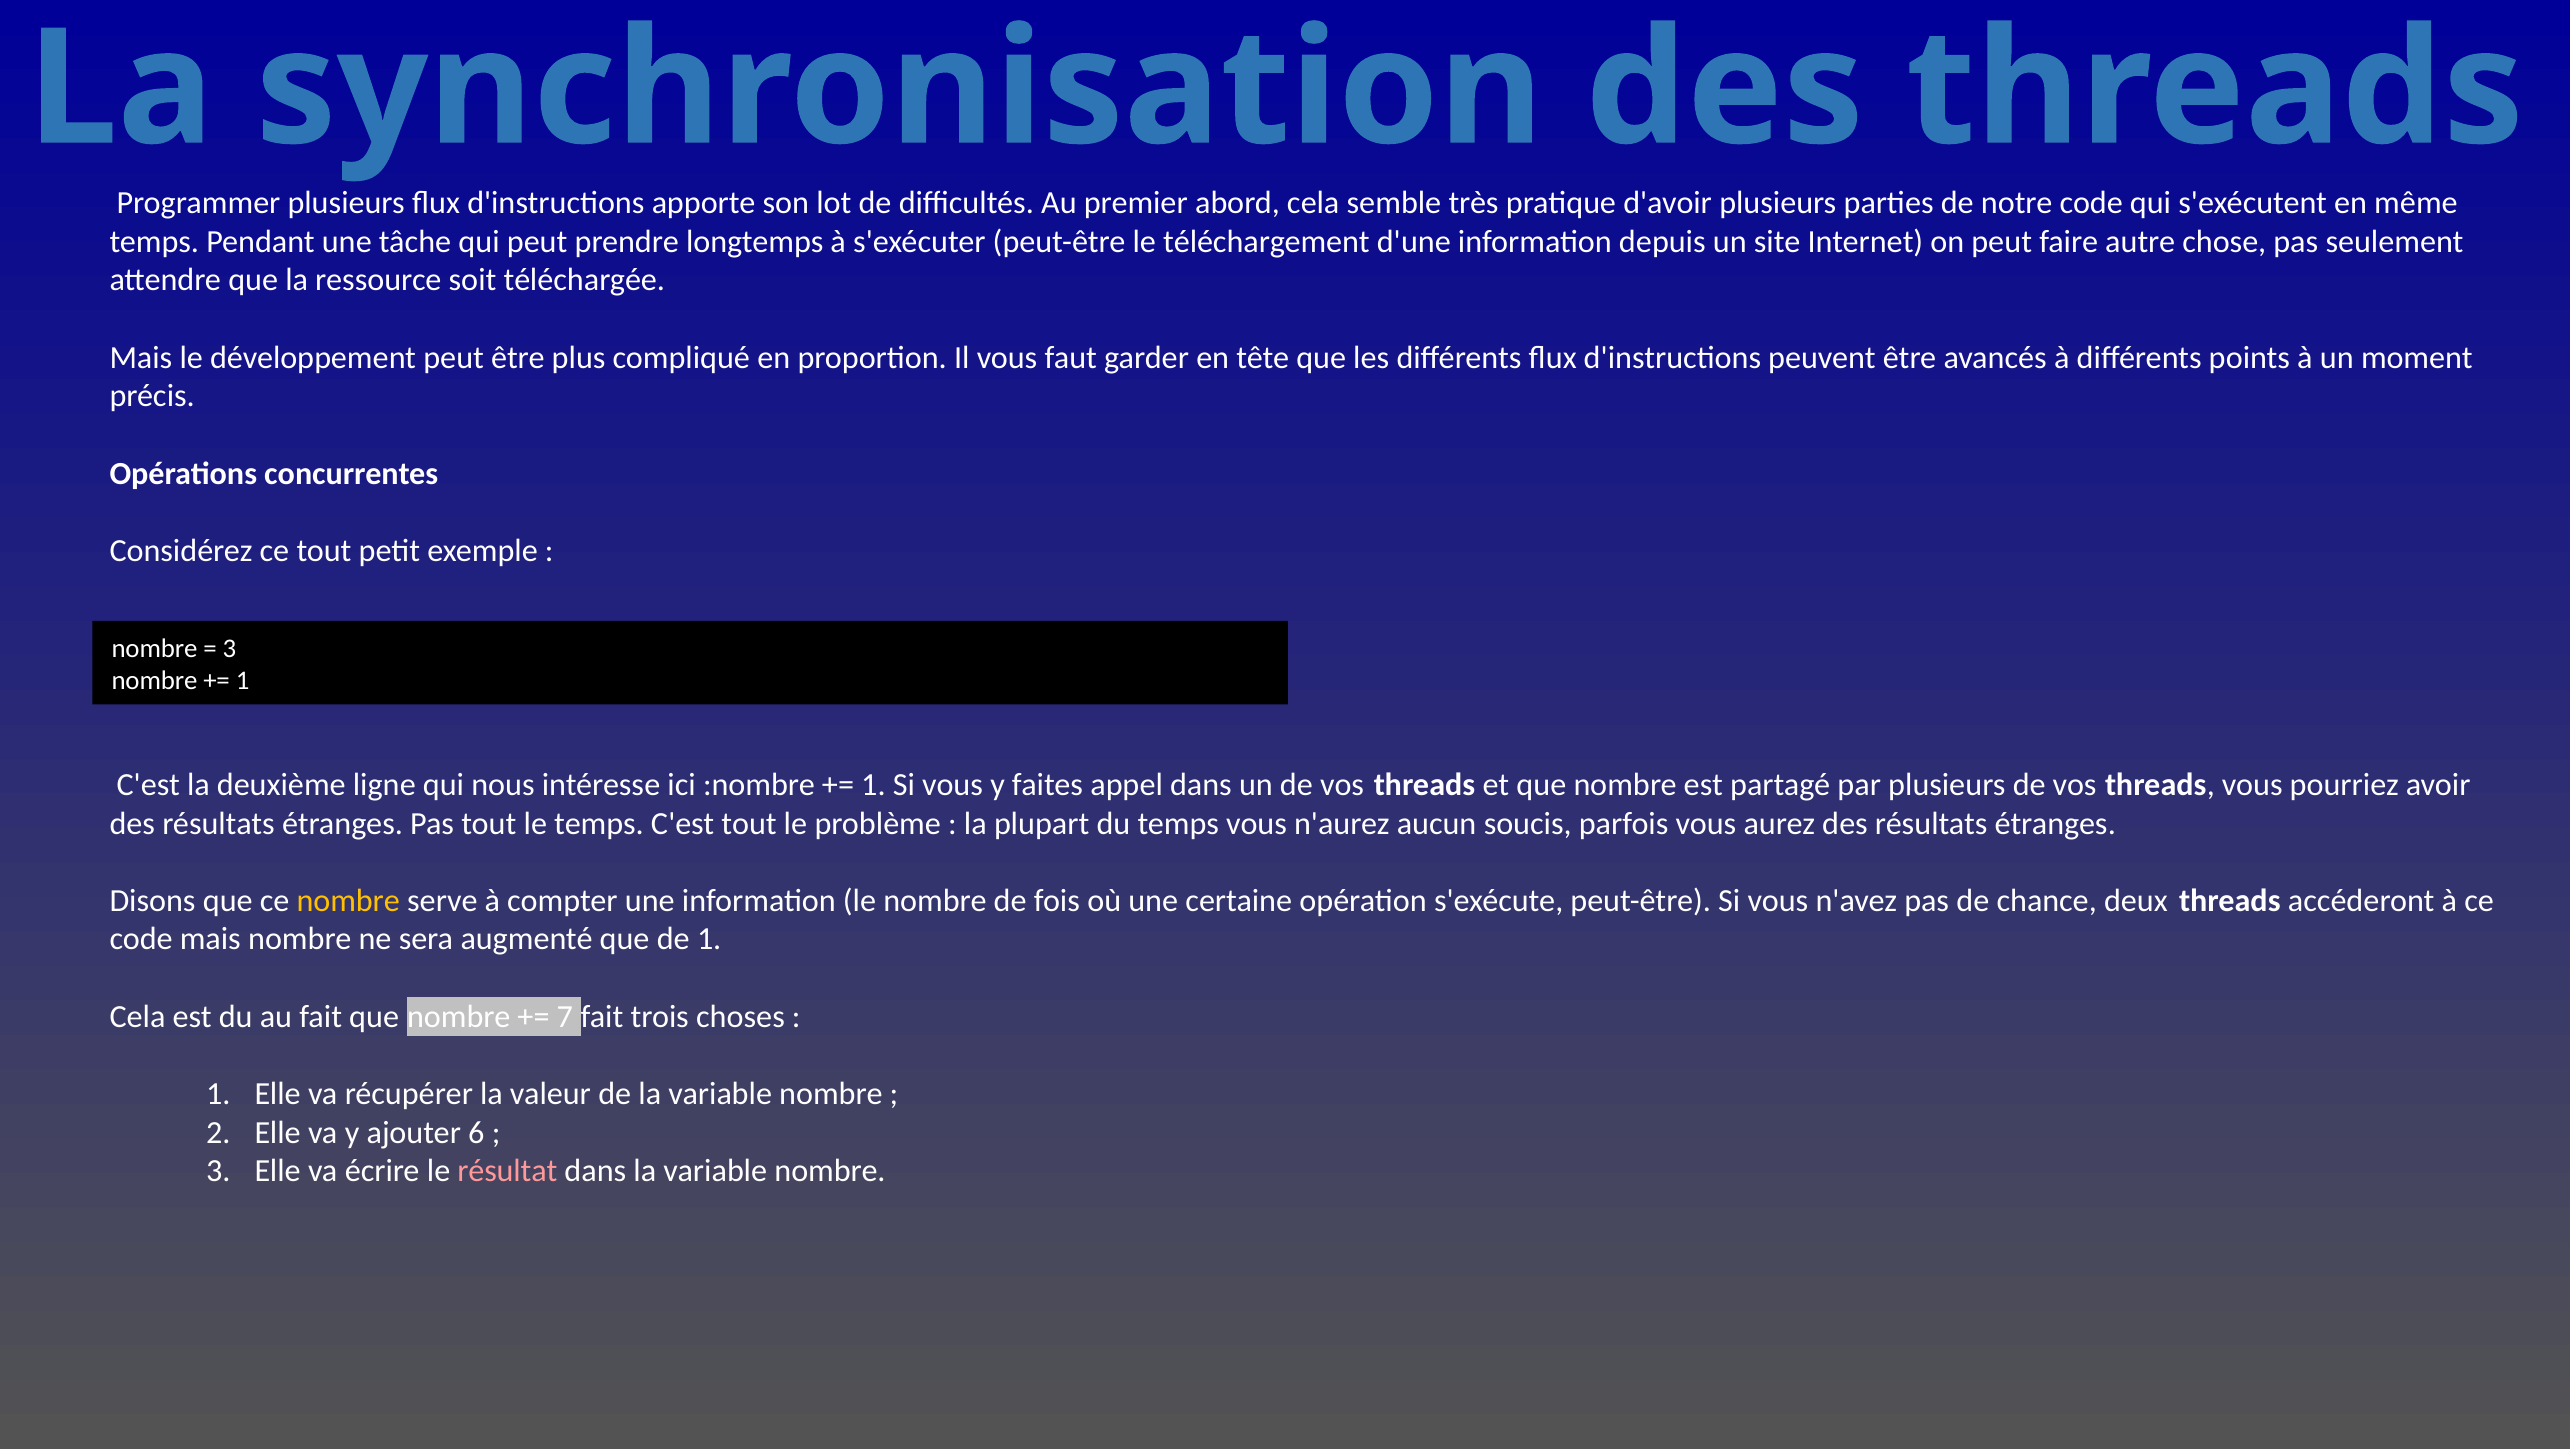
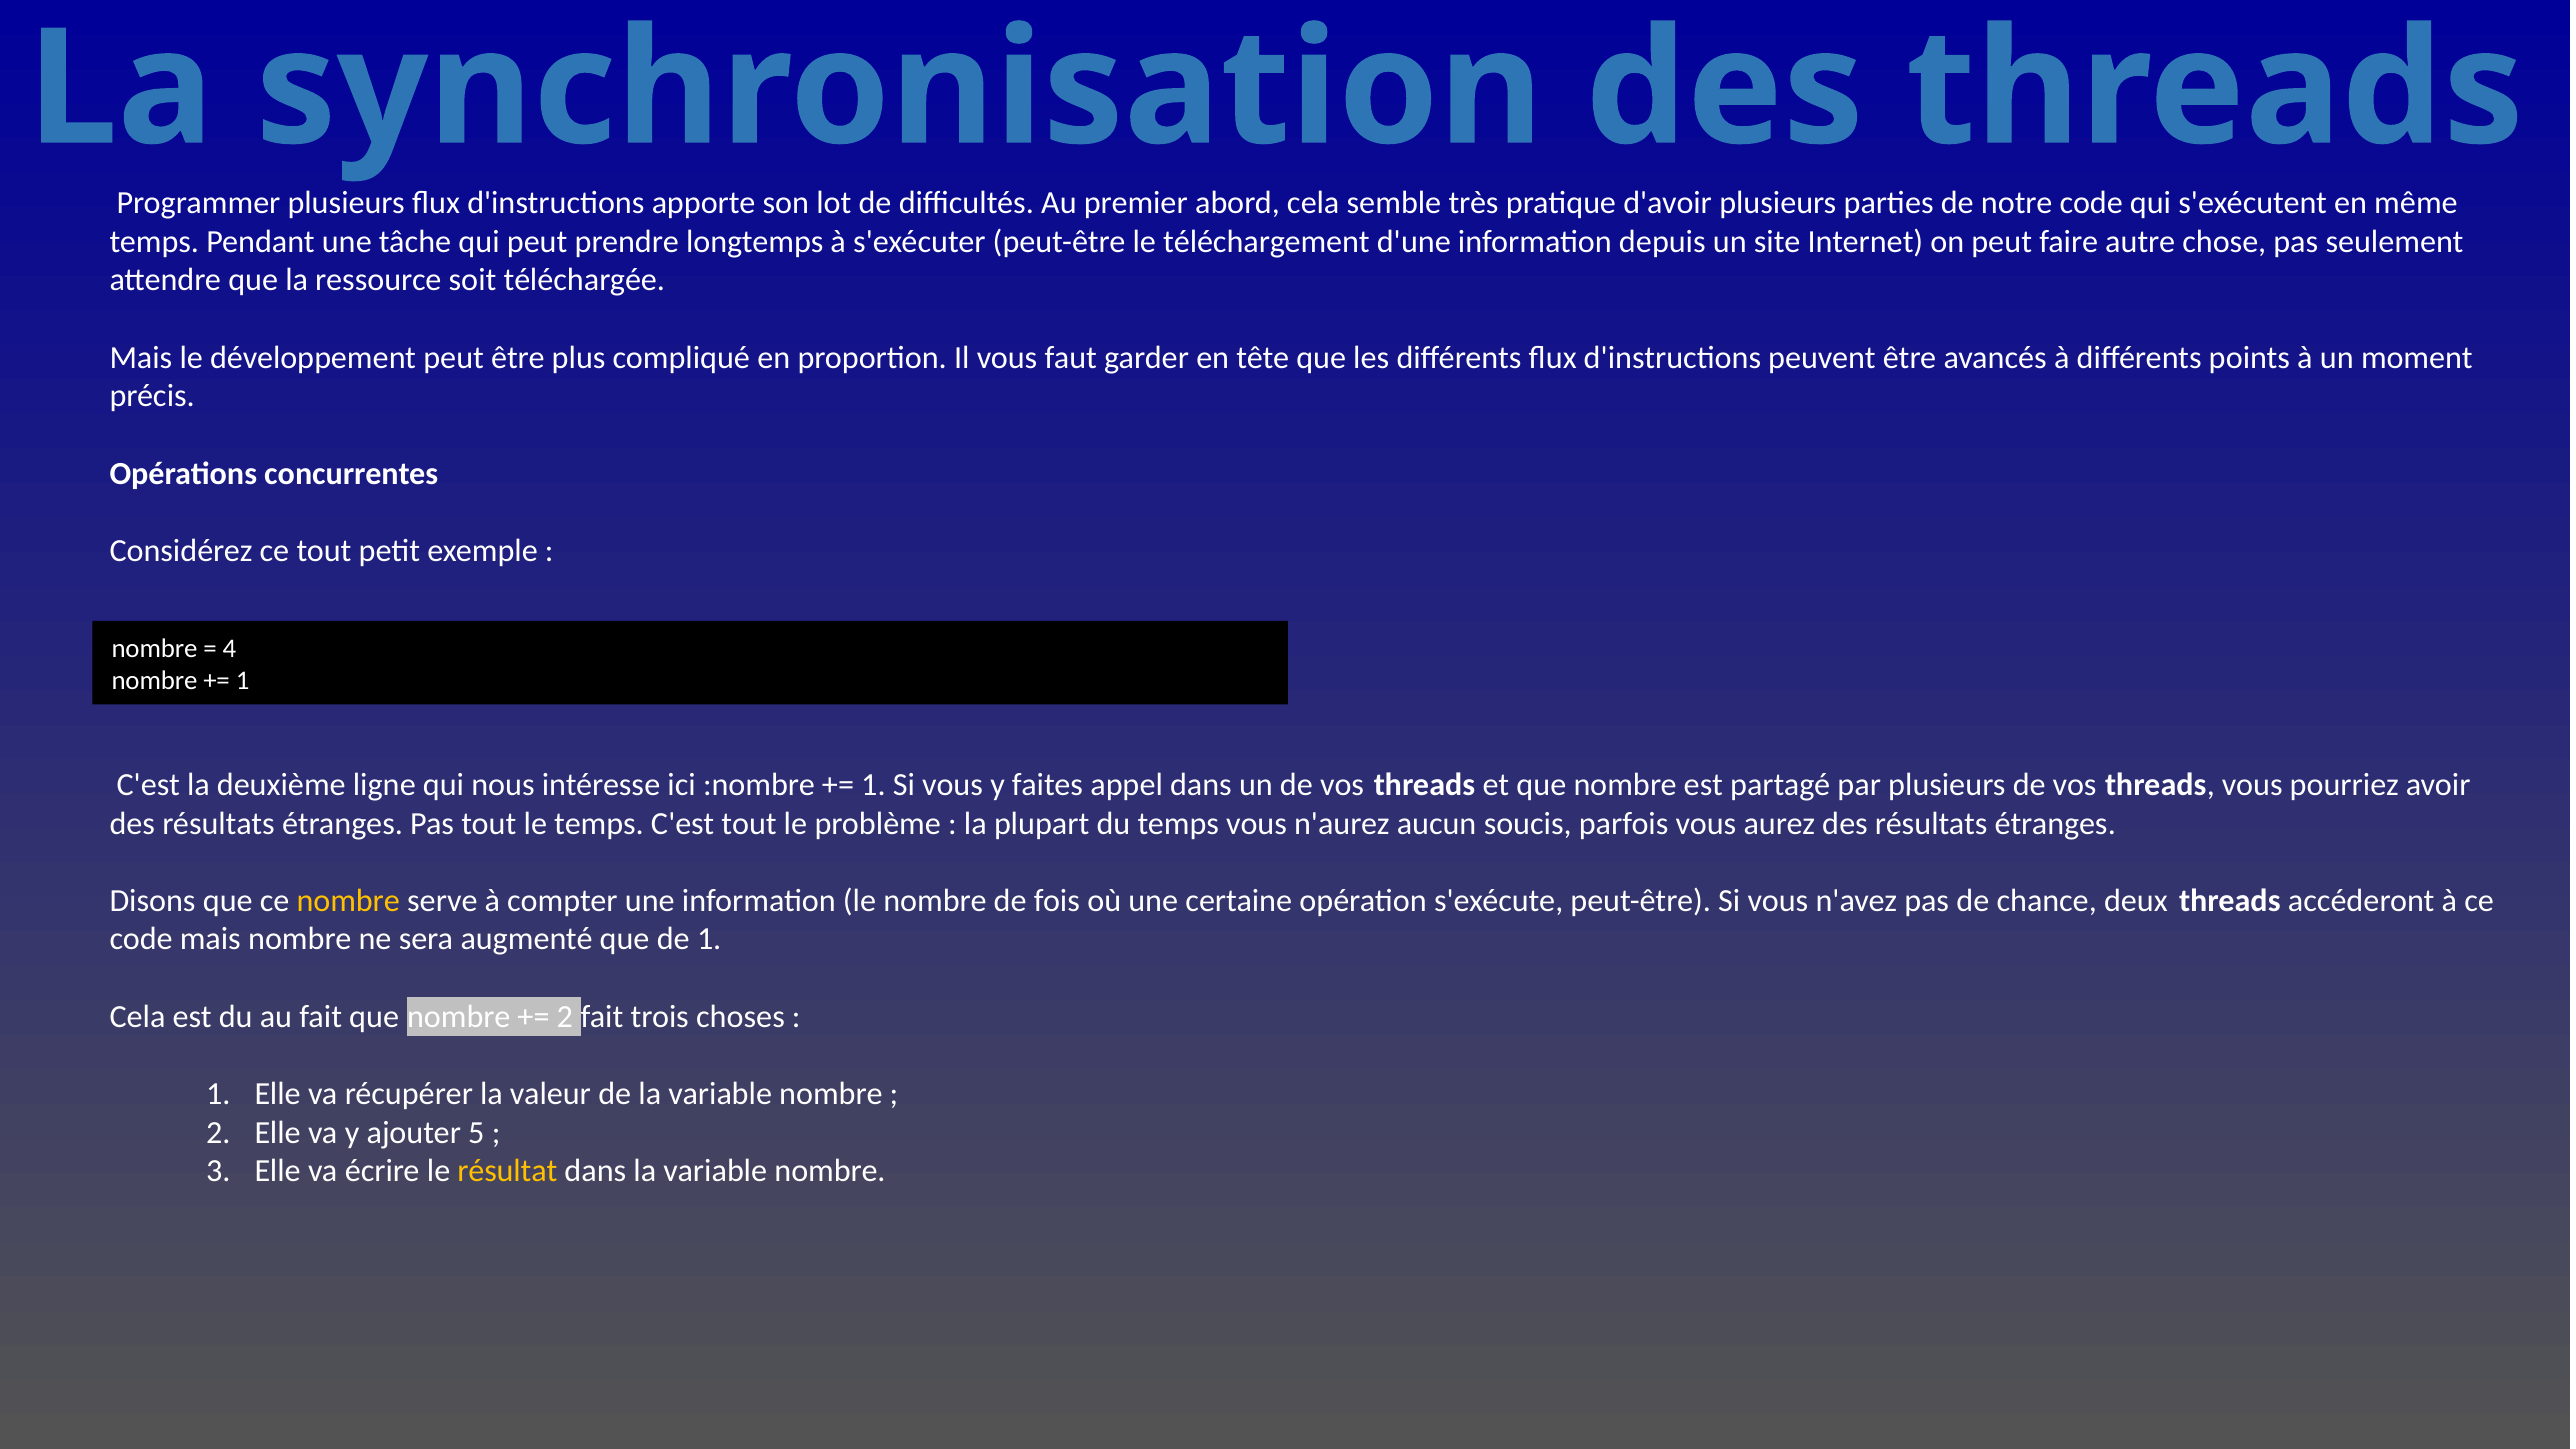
3 at (229, 648): 3 -> 4
7 at (565, 1017): 7 -> 2
6: 6 -> 5
résultat colour: pink -> yellow
